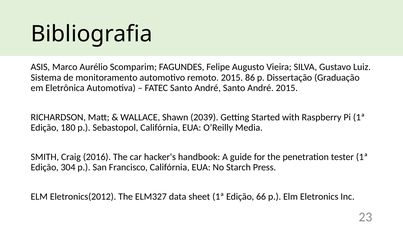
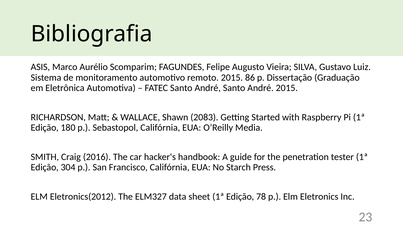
2039: 2039 -> 2083
66: 66 -> 78
